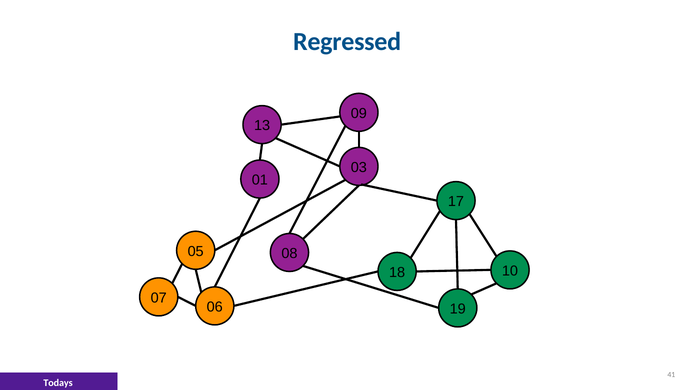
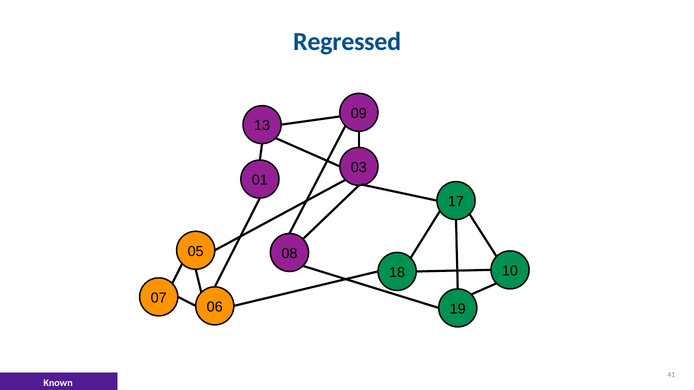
Todays: Todays -> Known
